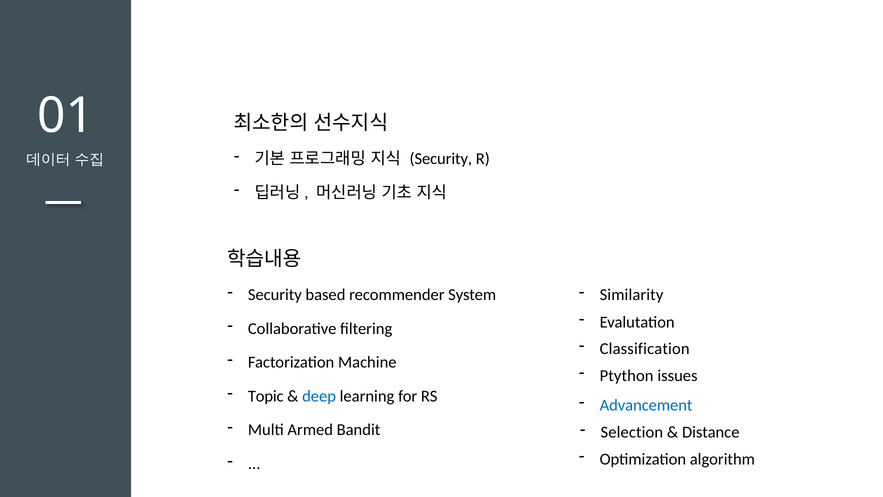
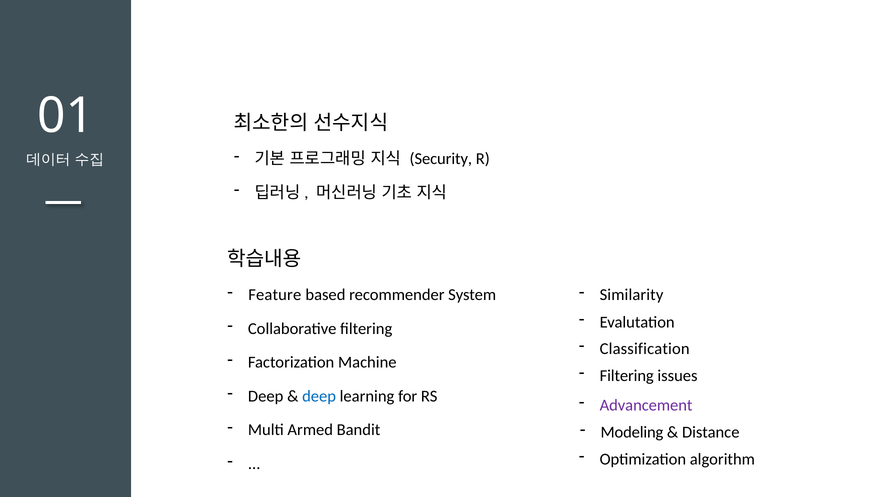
Security at (275, 295): Security -> Feature
Ptython at (627, 375): Ptython -> Filtering
Topic at (266, 396): Topic -> Deep
Advancement colour: blue -> purple
Selection: Selection -> Modeling
